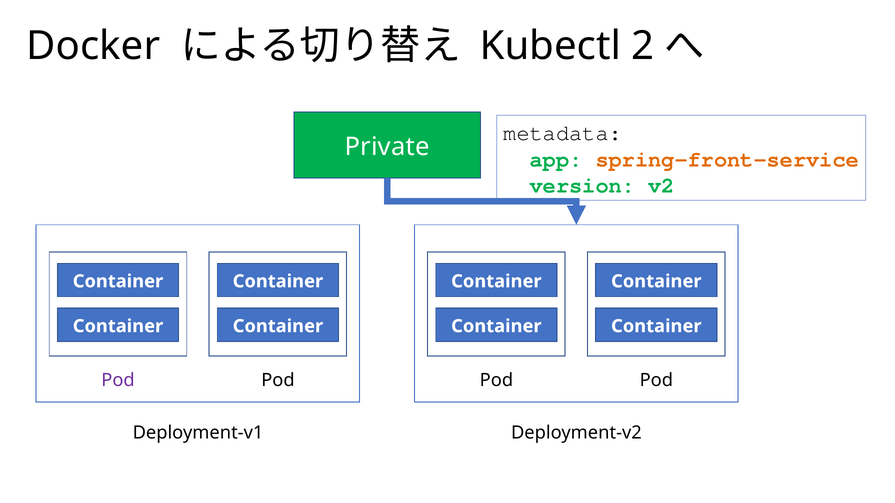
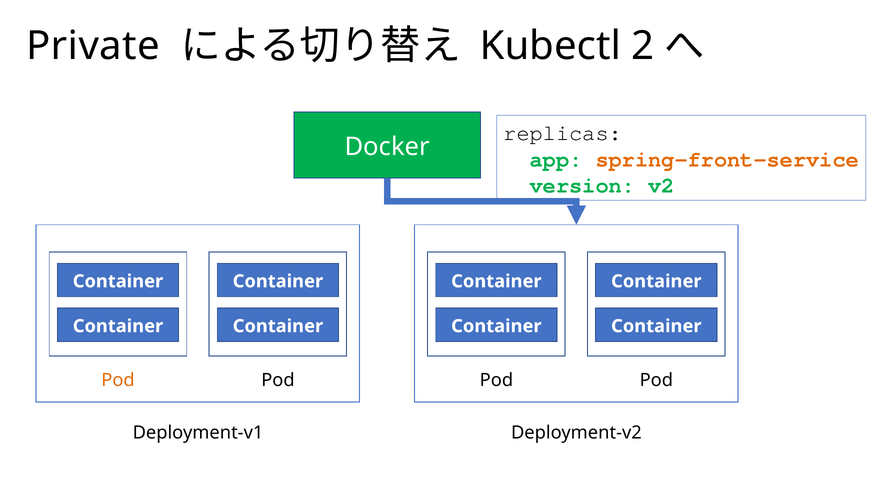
Docker: Docker -> Private
metadata: metadata -> replicas
Private: Private -> Docker
Pod at (118, 381) colour: purple -> orange
